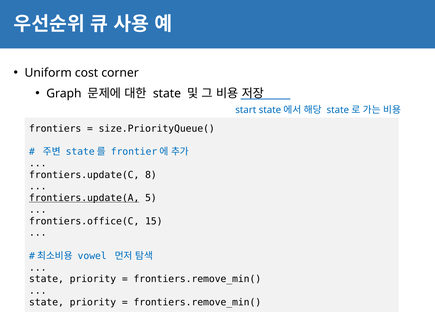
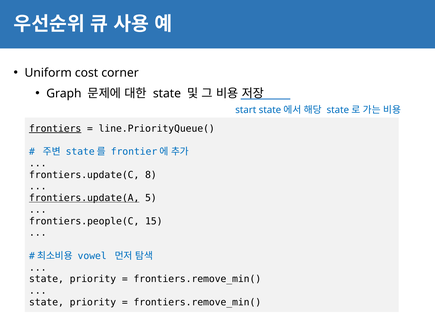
frontiers underline: none -> present
size.PriorityQueue(: size.PriorityQueue( -> line.PriorityQueue(
frontiers.office(C: frontiers.office(C -> frontiers.people(C
